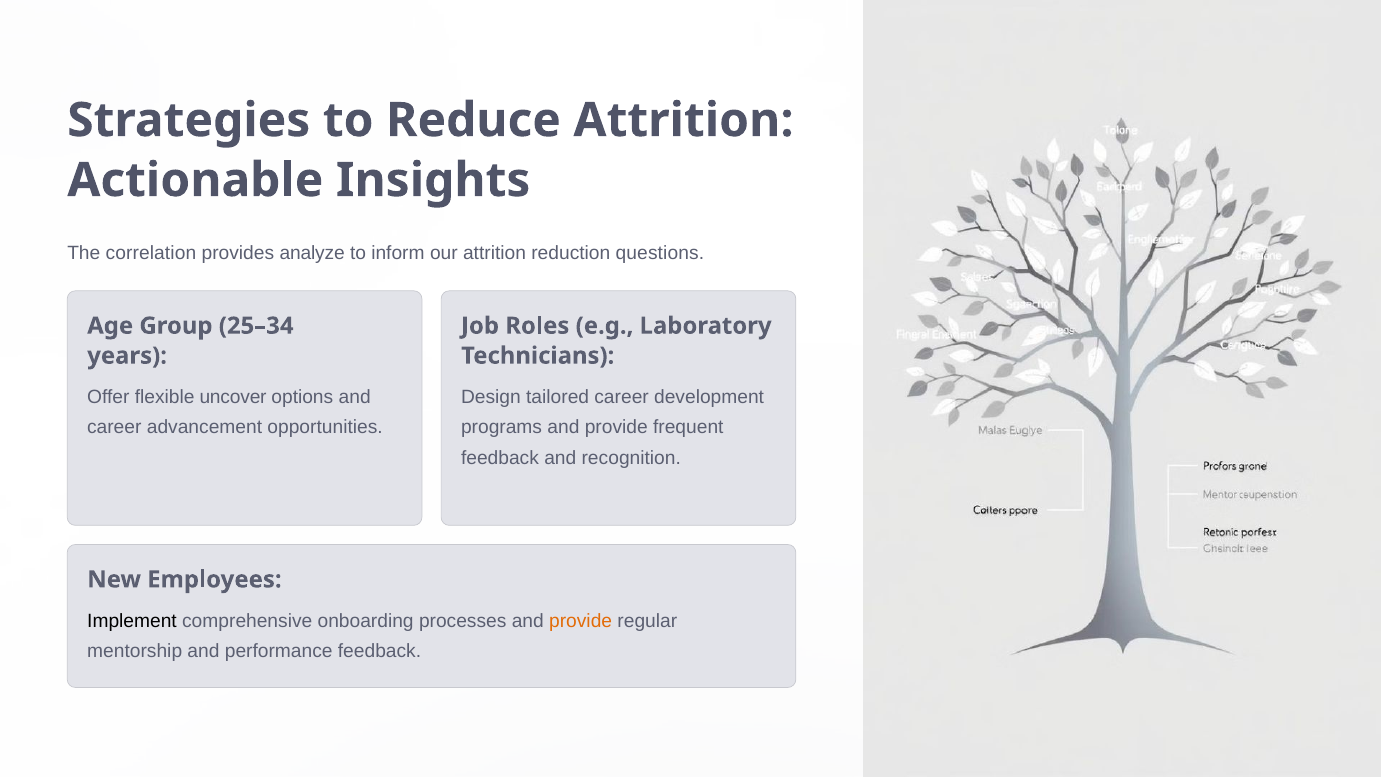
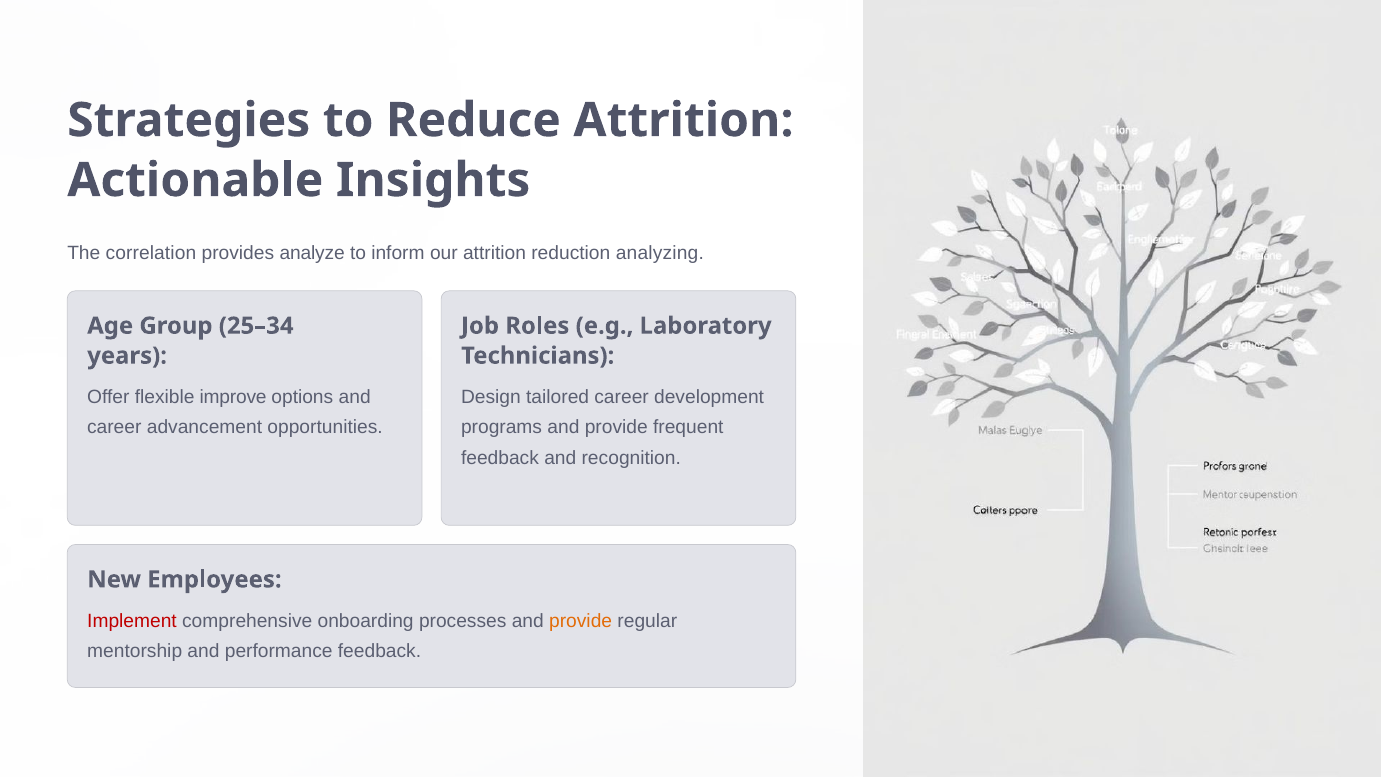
questions: questions -> analyzing
uncover: uncover -> improve
Implement colour: black -> red
